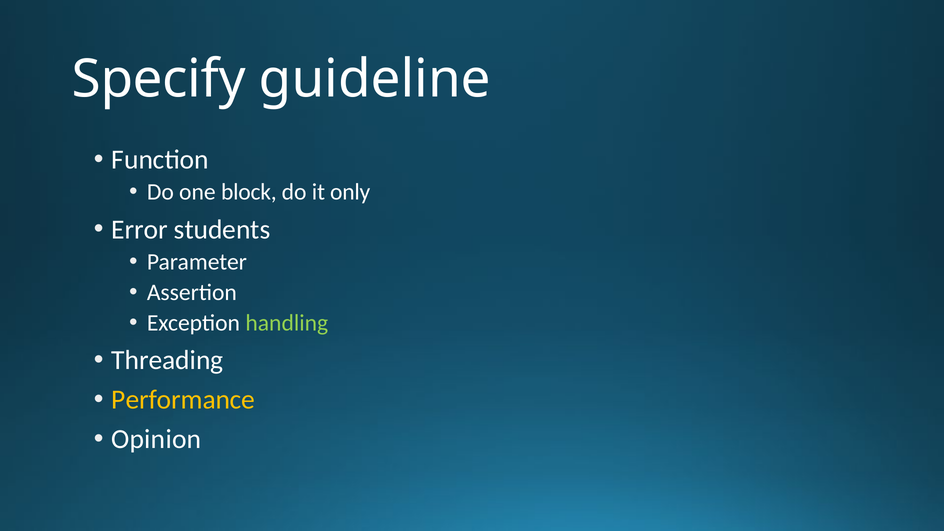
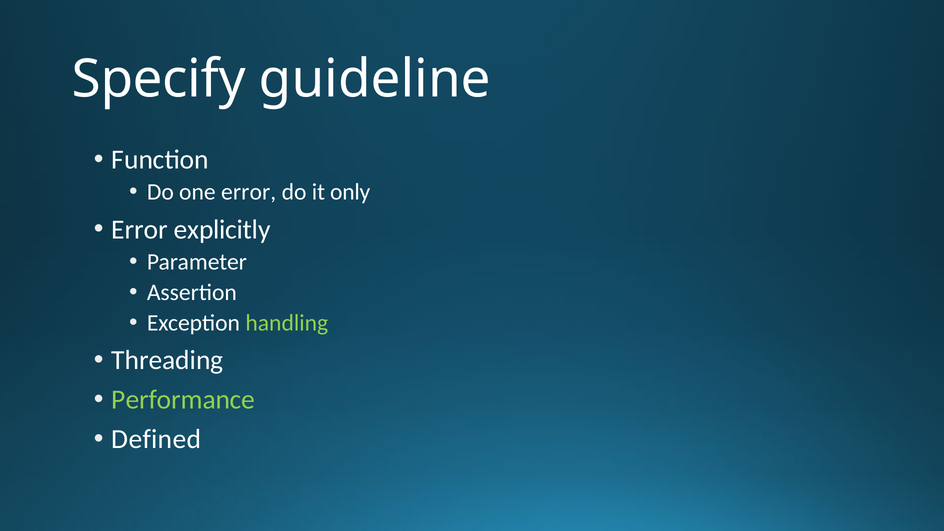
one block: block -> error
students: students -> explicitly
Performance colour: yellow -> light green
Opinion: Opinion -> Defined
